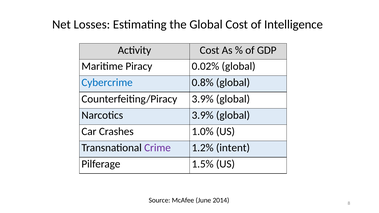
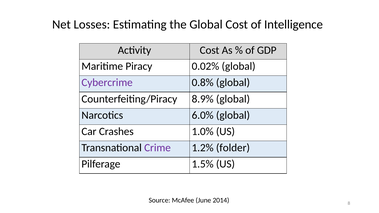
Cybercrime colour: blue -> purple
Counterfeiting/Piracy 3.9%: 3.9% -> 8.9%
Narcotics 3.9%: 3.9% -> 6.0%
intent: intent -> folder
